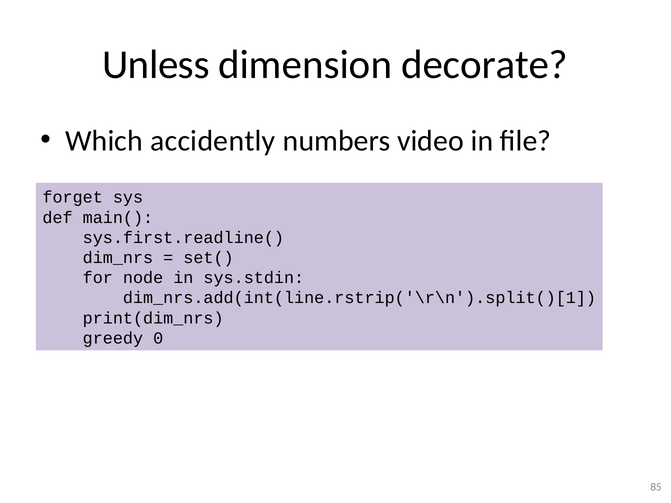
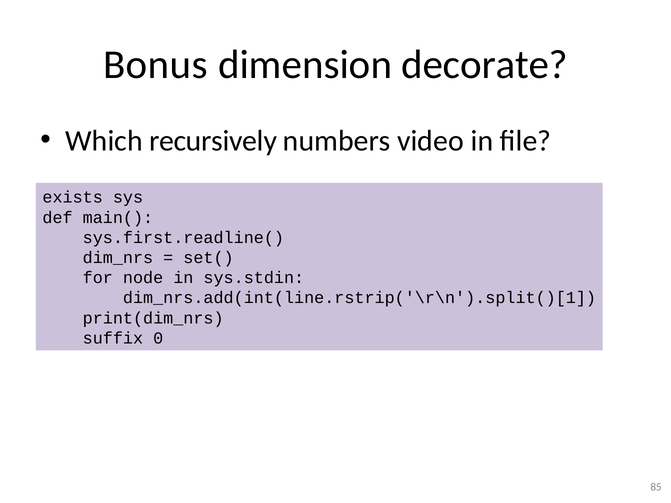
Unless: Unless -> Bonus
accidently: accidently -> recursively
forget: forget -> exists
greedy: greedy -> suffix
